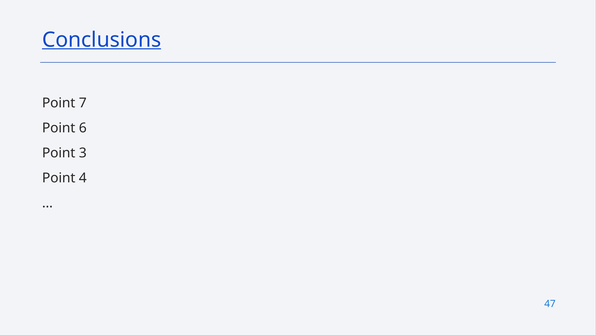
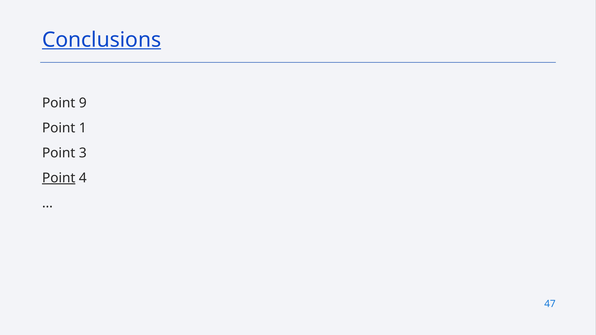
7: 7 -> 9
6: 6 -> 1
Point at (59, 178) underline: none -> present
